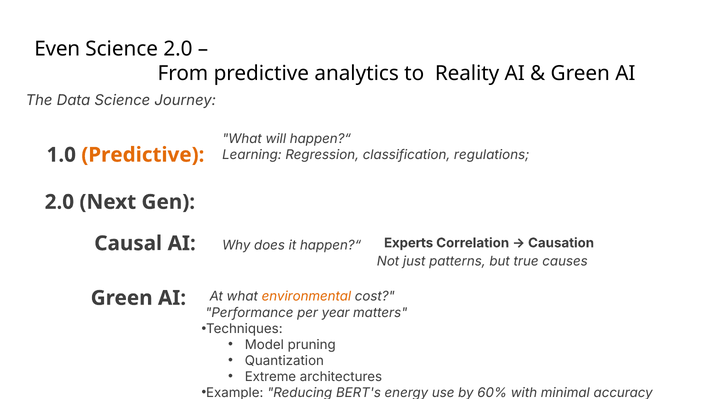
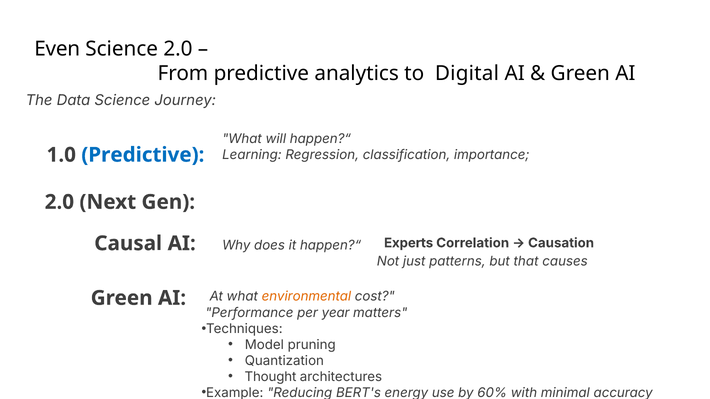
Reality: Reality -> Digital
regulations: regulations -> importance
Predictive at (143, 155) colour: orange -> blue
true: true -> that
Extreme: Extreme -> Thought
